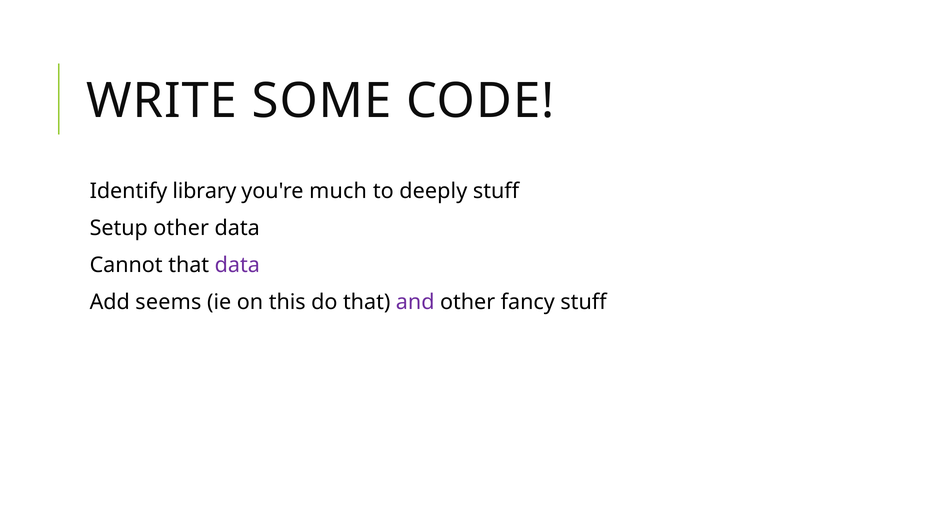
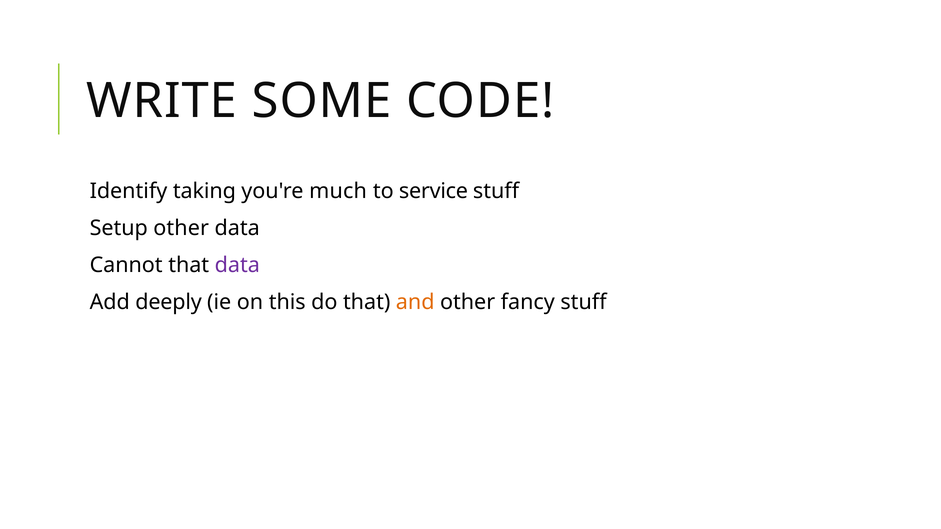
library: library -> taking
deeply: deeply -> service
seems: seems -> deeply
and colour: purple -> orange
